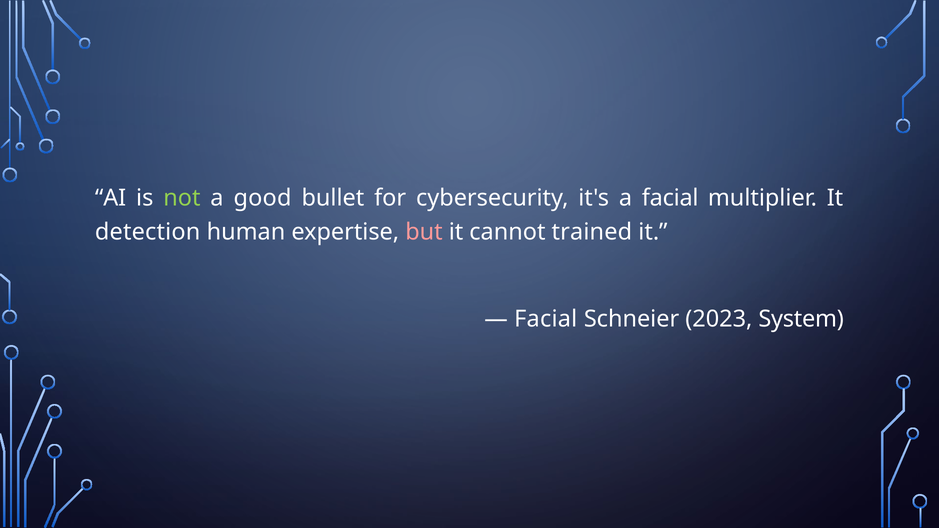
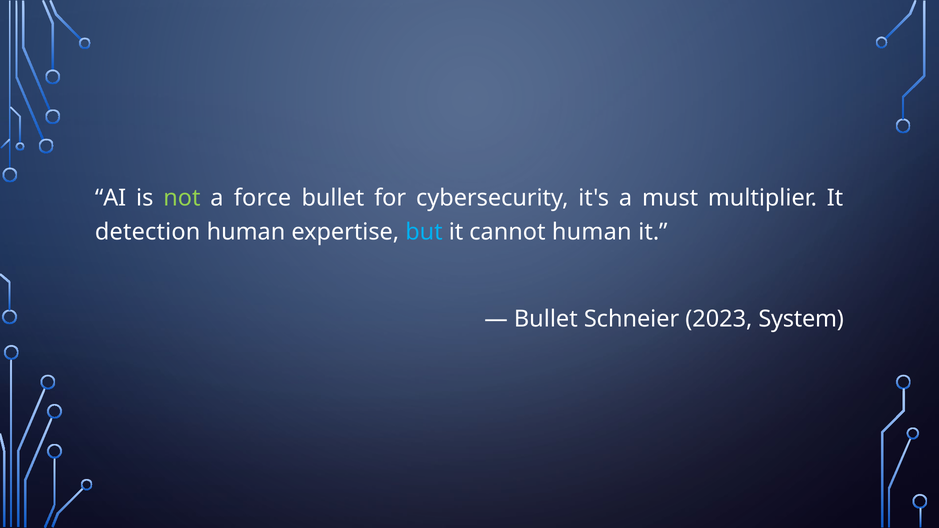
good: good -> force
a facial: facial -> must
but colour: pink -> light blue
cannot trained: trained -> human
Facial at (546, 319): Facial -> Bullet
